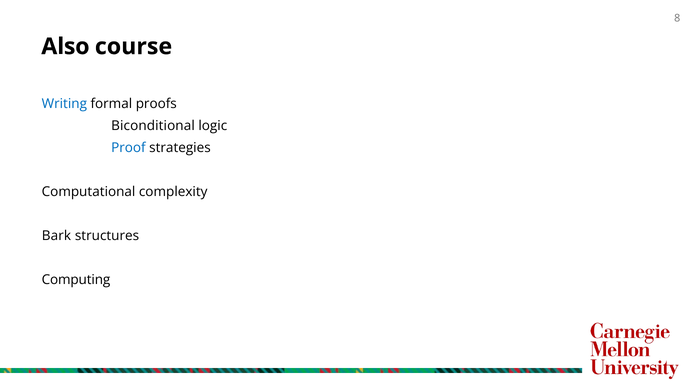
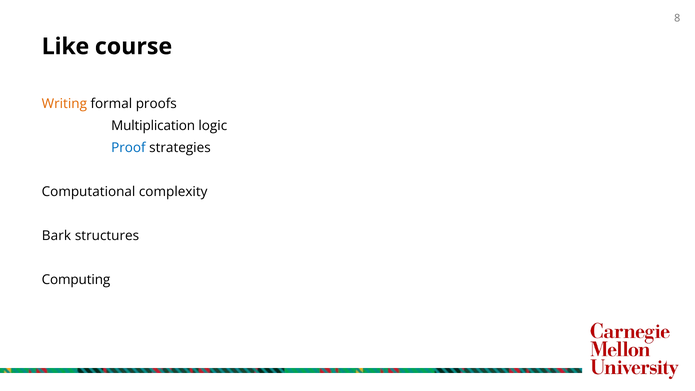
Also: Also -> Like
Writing colour: blue -> orange
Biconditional: Biconditional -> Multiplication
